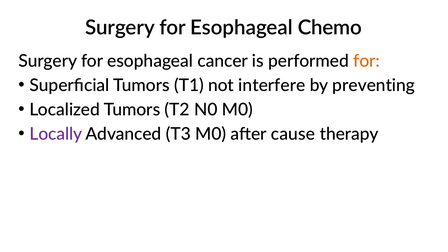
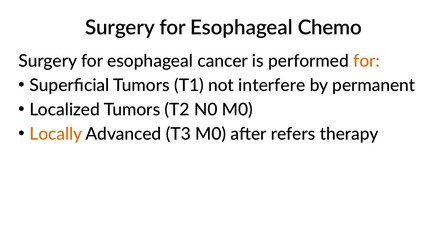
preventing: preventing -> permanent
Locally colour: purple -> orange
cause: cause -> refers
